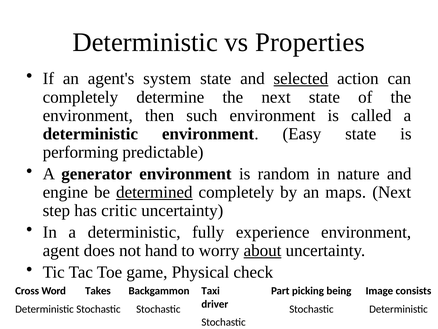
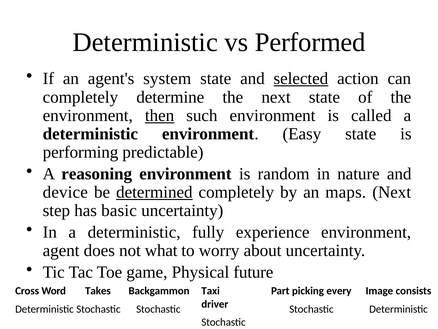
Properties: Properties -> Performed
then underline: none -> present
generator: generator -> reasoning
engine: engine -> device
critic: critic -> basic
hand: hand -> what
about underline: present -> none
check: check -> future
being: being -> every
